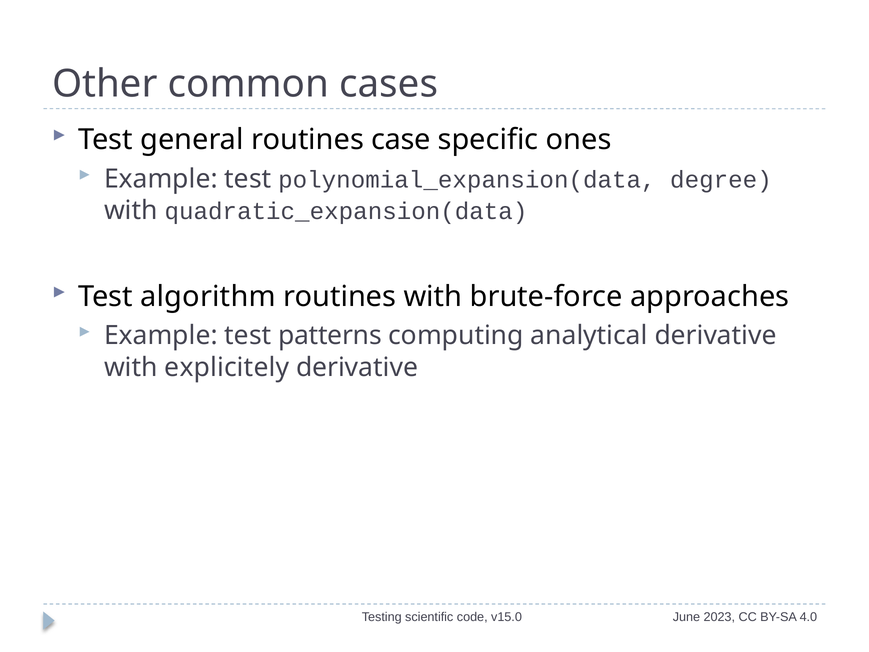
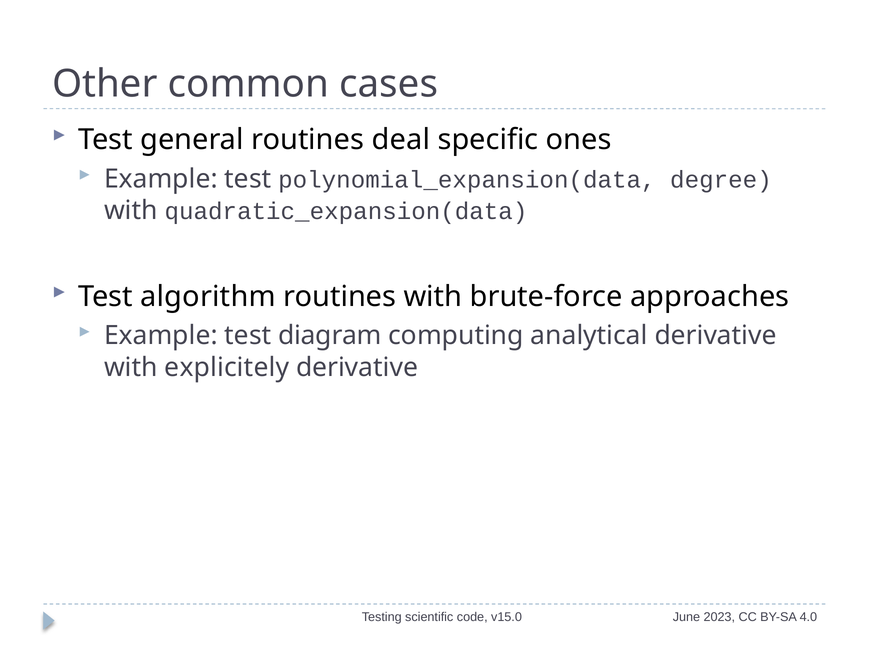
case: case -> deal
patterns: patterns -> diagram
